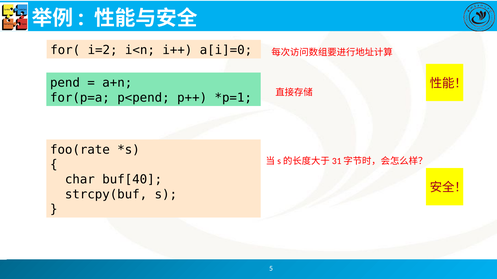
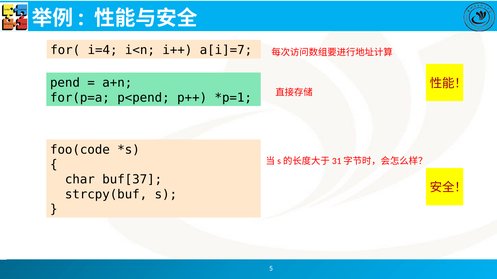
i=2: i=2 -> i=4
a[i]=0: a[i]=0 -> a[i]=7
foo(rate: foo(rate -> foo(code
buf[40: buf[40 -> buf[37
